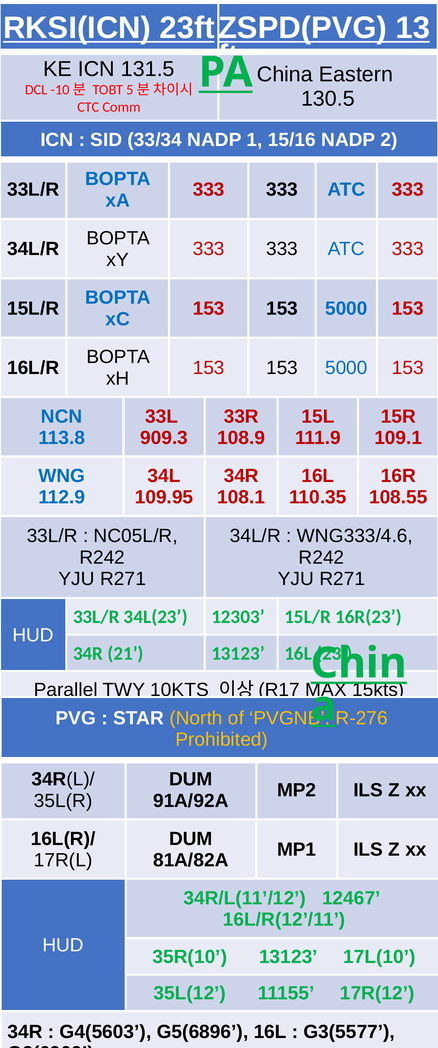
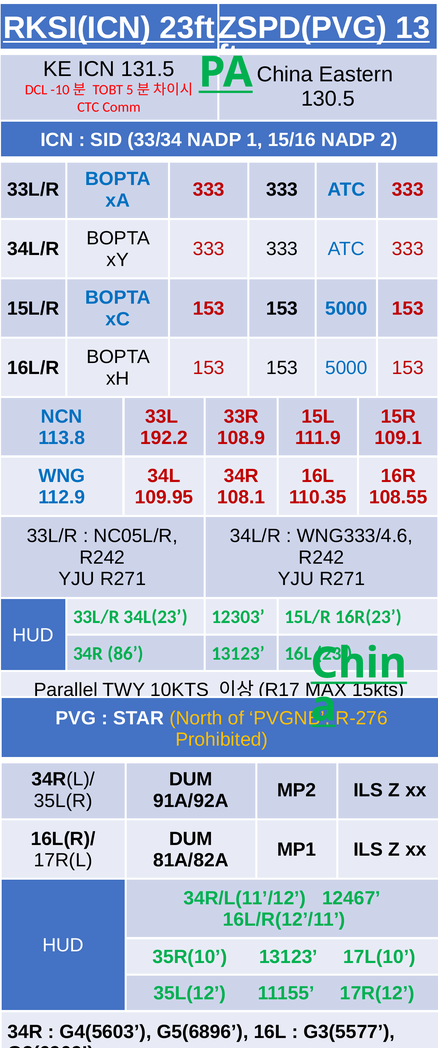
909.3: 909.3 -> 192.2
21: 21 -> 86
